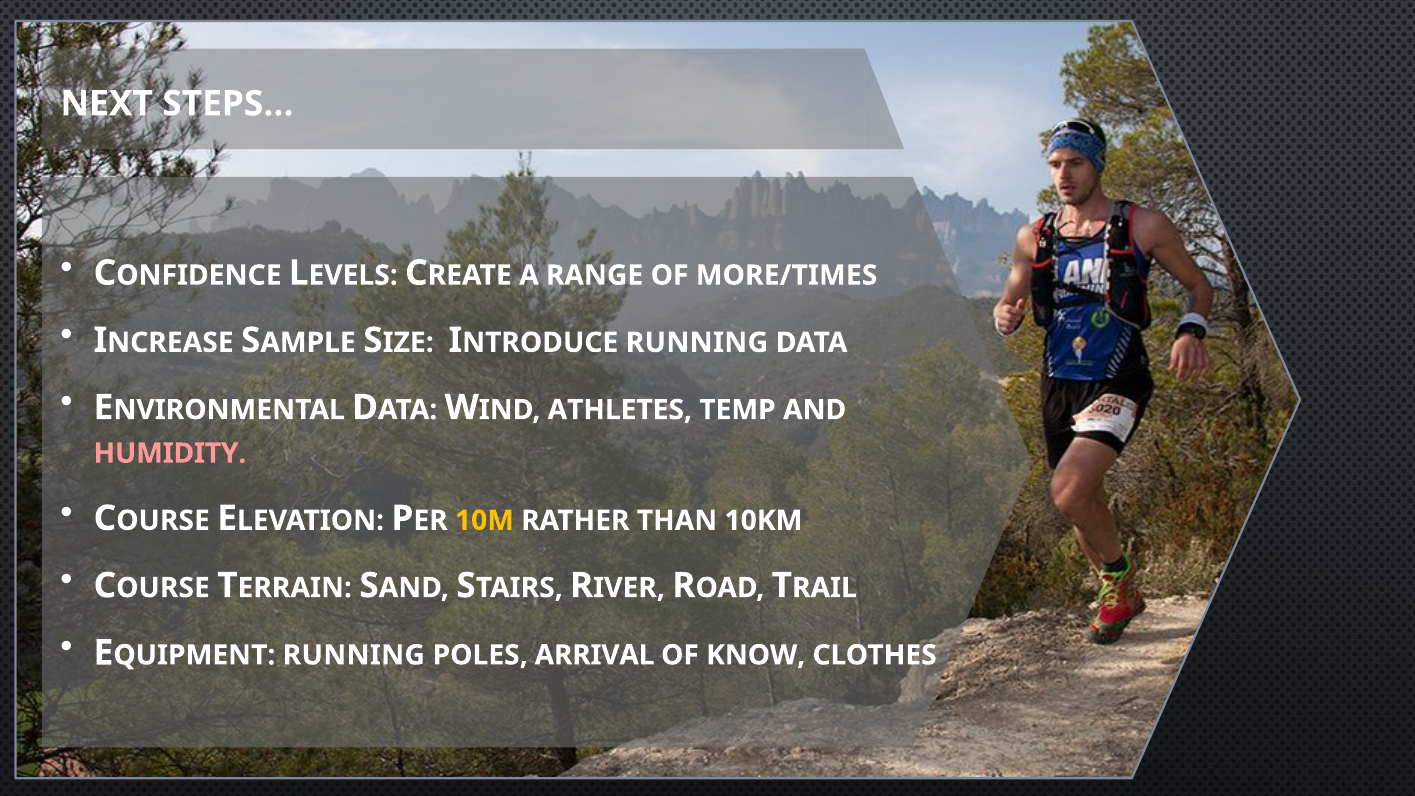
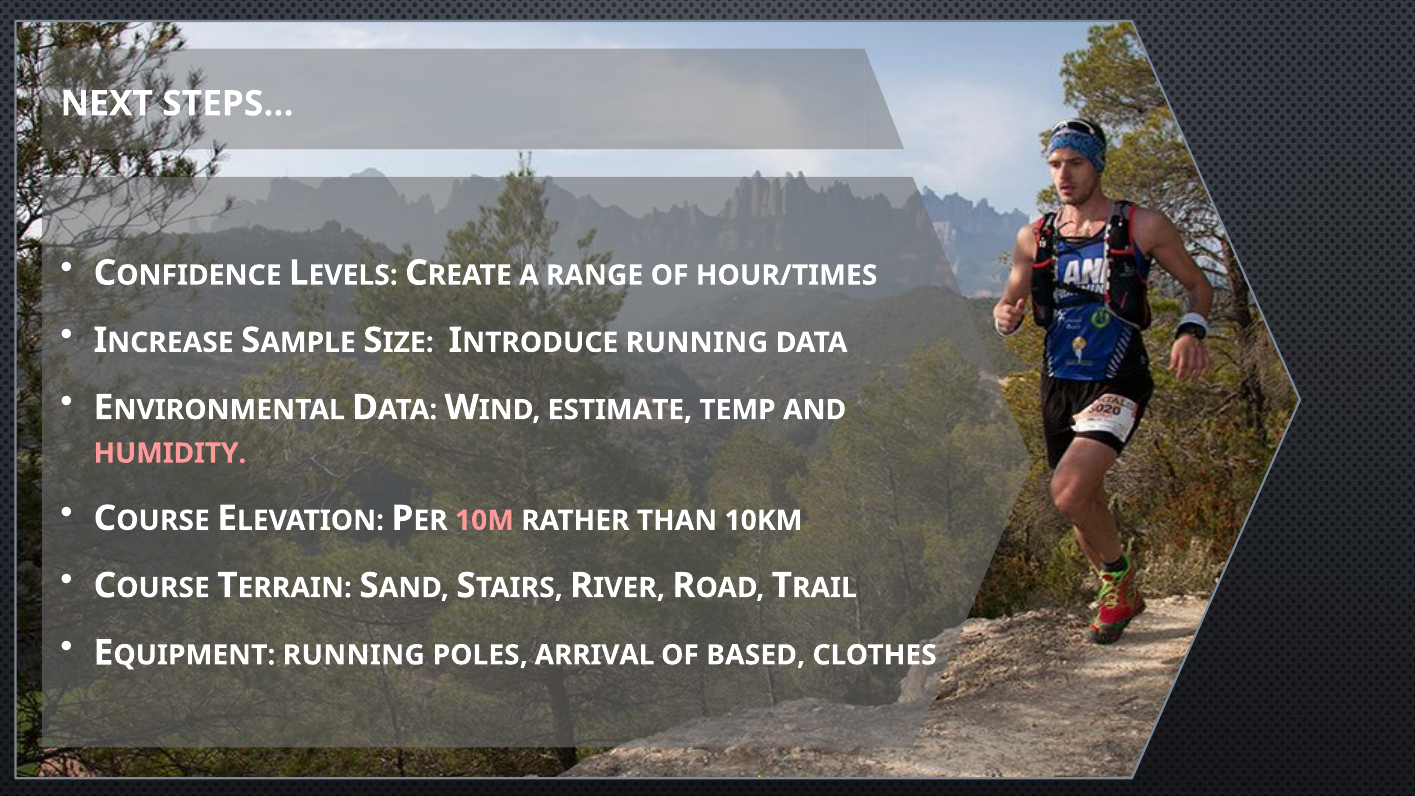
MORE/TIMES: MORE/TIMES -> HOUR/TIMES
ATHLETES: ATHLETES -> ESTIMATE
10M colour: yellow -> pink
KNOW: KNOW -> BASED
